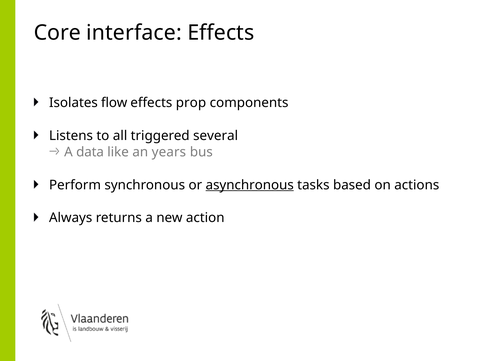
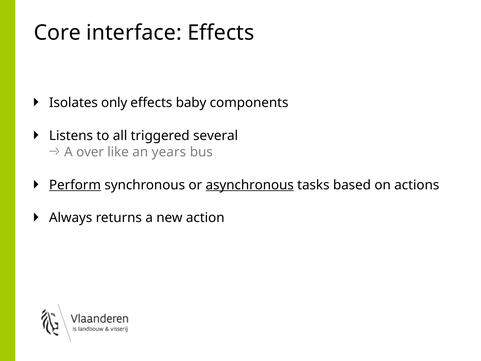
flow: flow -> only
prop: prop -> baby
data: data -> over
Perform underline: none -> present
